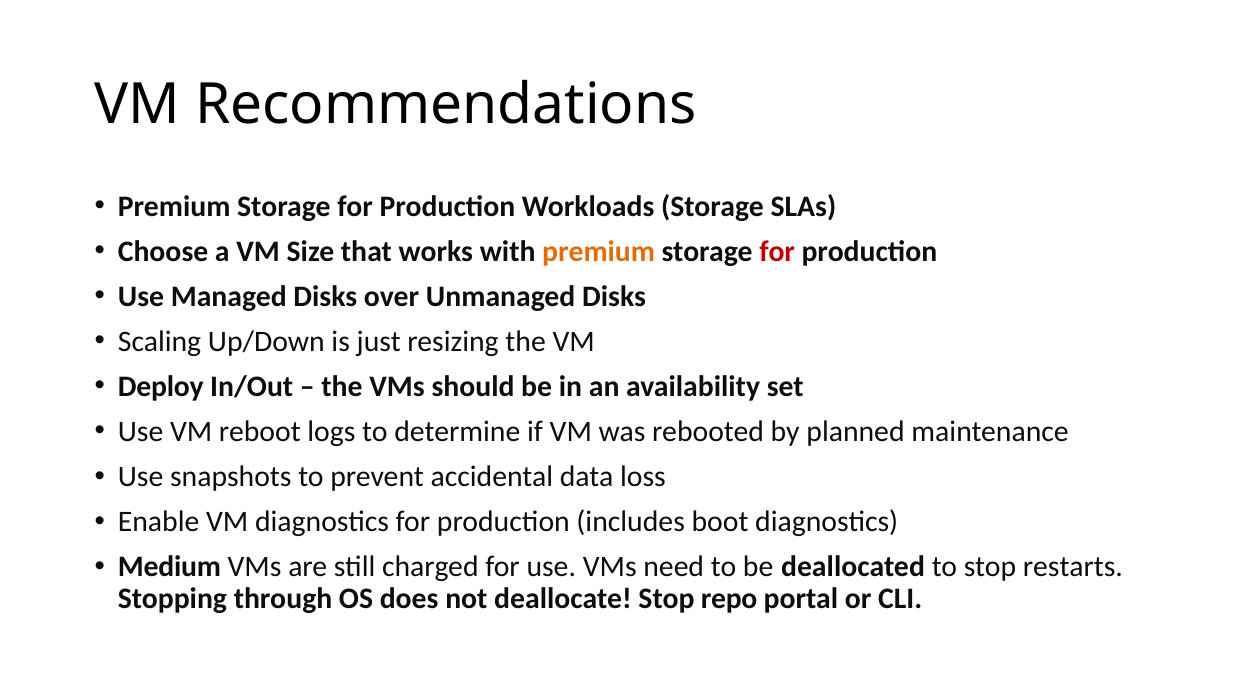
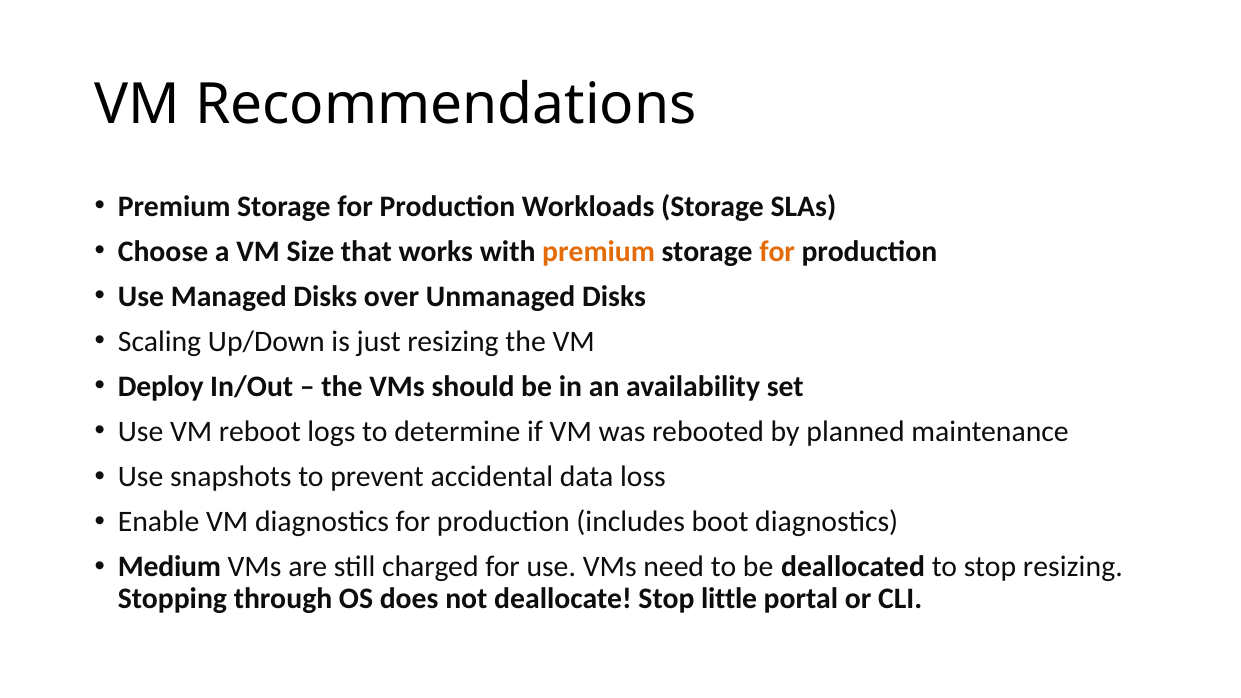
for at (777, 251) colour: red -> orange
stop restarts: restarts -> resizing
repo: repo -> little
